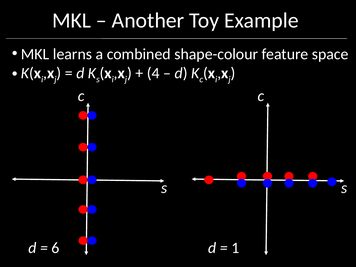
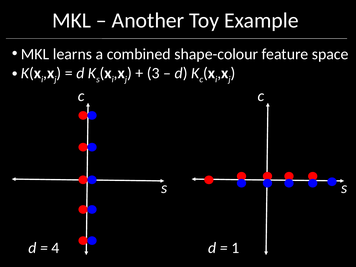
4: 4 -> 3
6: 6 -> 4
